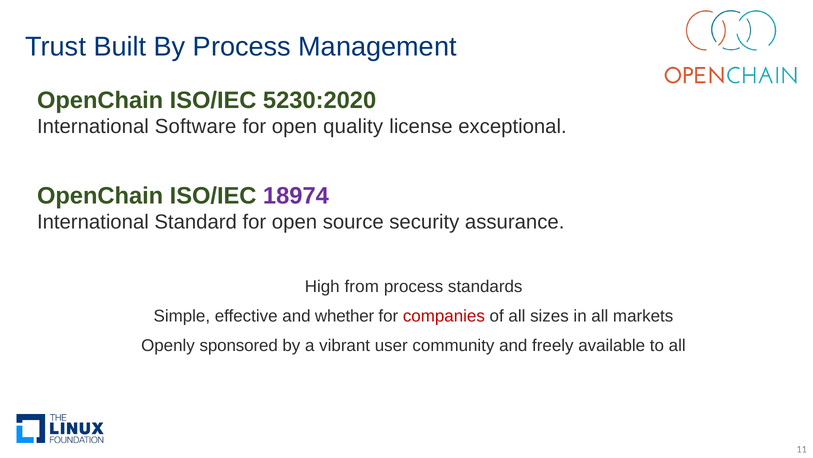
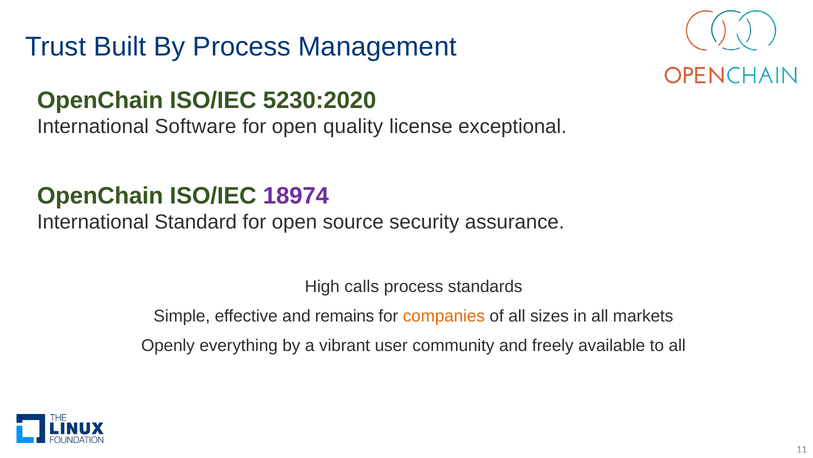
from: from -> calls
whether: whether -> remains
companies colour: red -> orange
sponsored: sponsored -> everything
